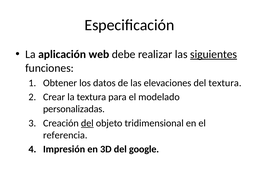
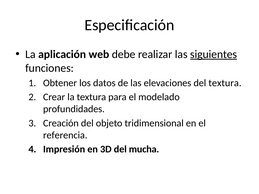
personalizadas: personalizadas -> profundidades
del at (87, 123) underline: present -> none
google: google -> mucha
